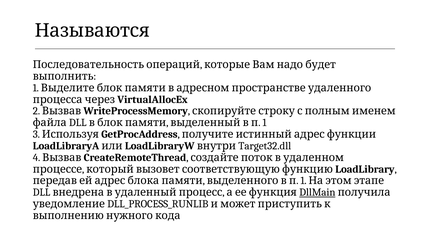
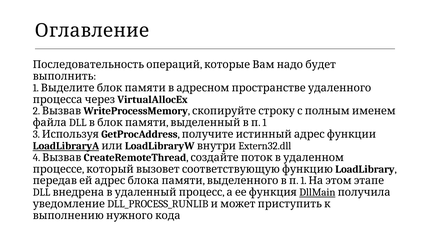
Называются: Называются -> Оглавление
LoadLibraryA underline: none -> present
Target32.dll: Target32.dll -> Extern32.dll
